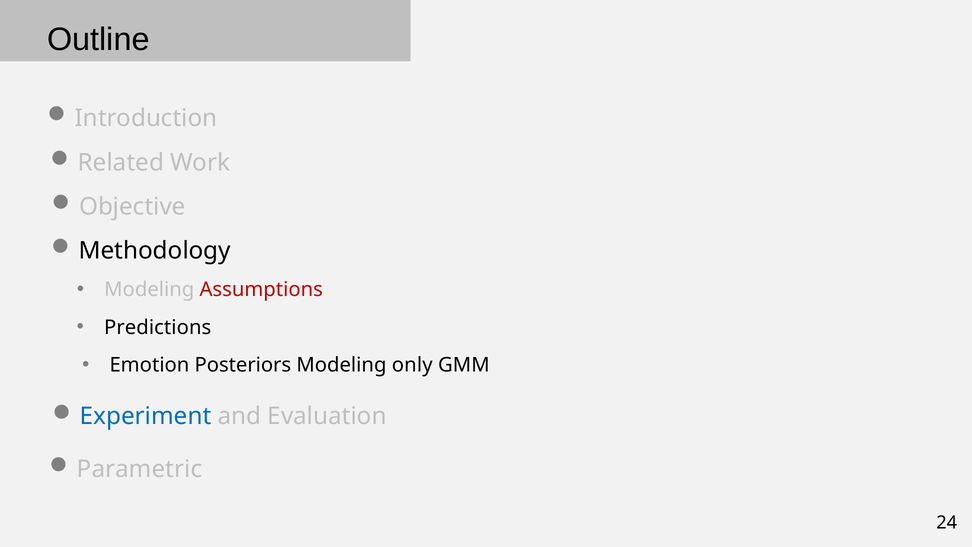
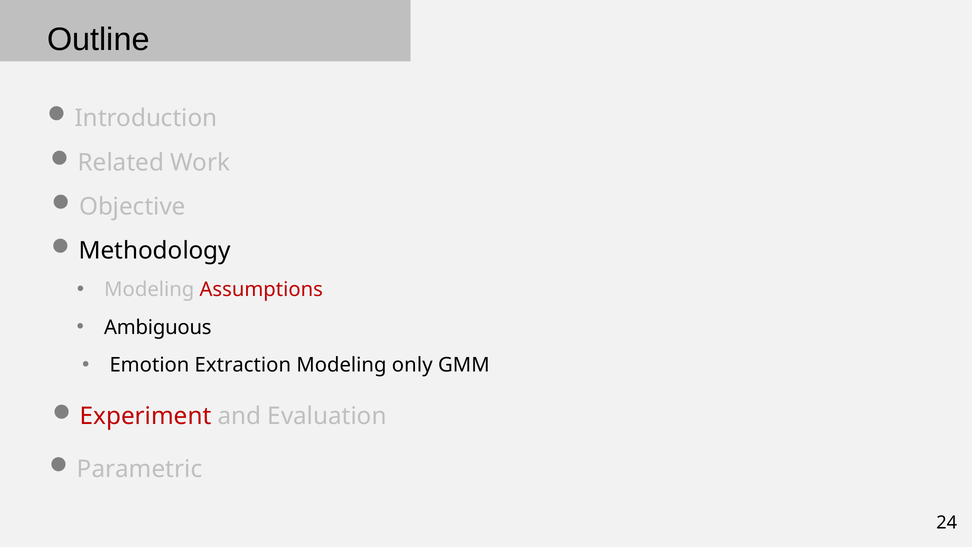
Predictions: Predictions -> Ambiguous
Posteriors: Posteriors -> Extraction
Experiment colour: blue -> red
